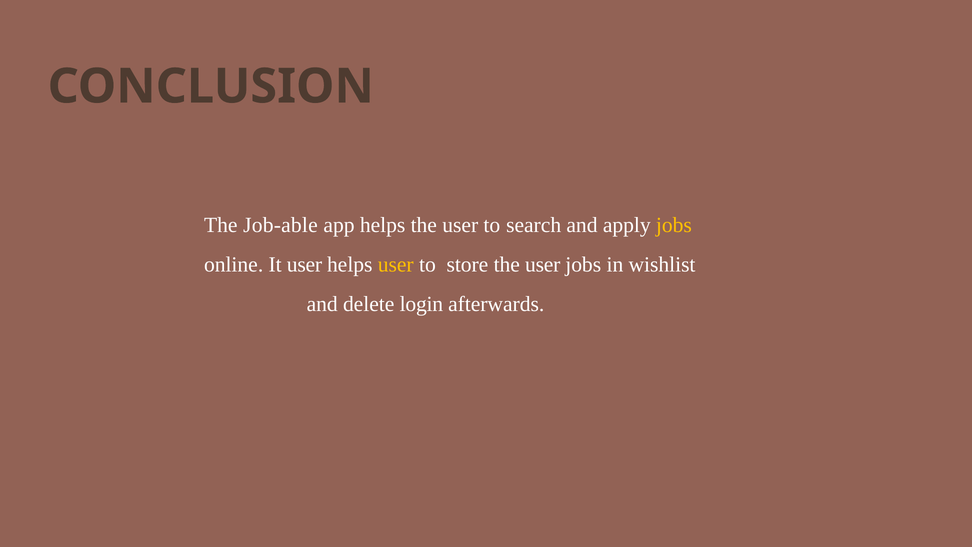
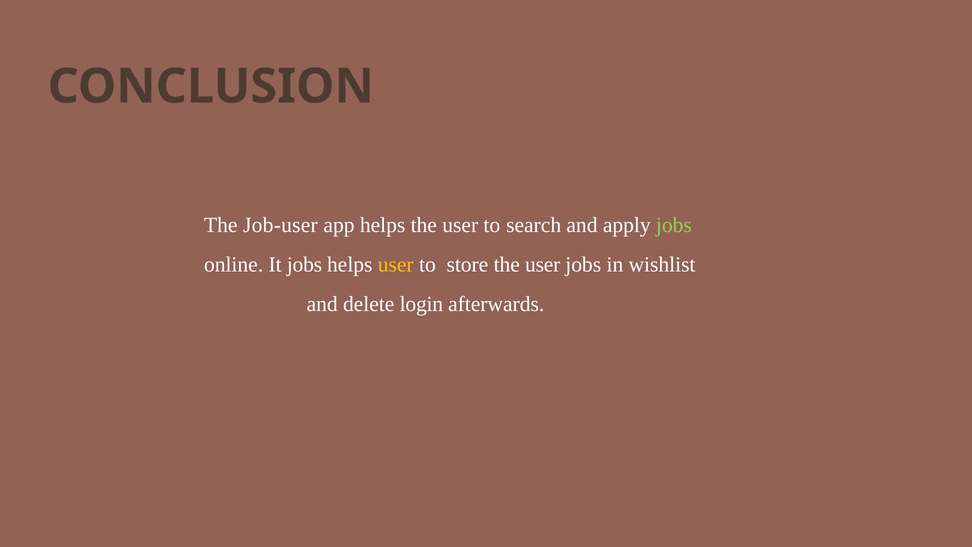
Job-able: Job-able -> Job-user
jobs at (674, 225) colour: yellow -> light green
It user: user -> jobs
